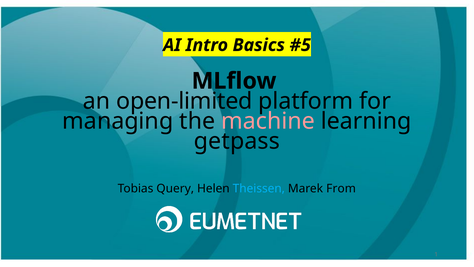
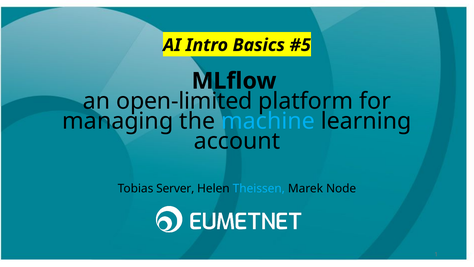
machine colour: pink -> light blue
getpass: getpass -> account
Query: Query -> Server
From: From -> Node
